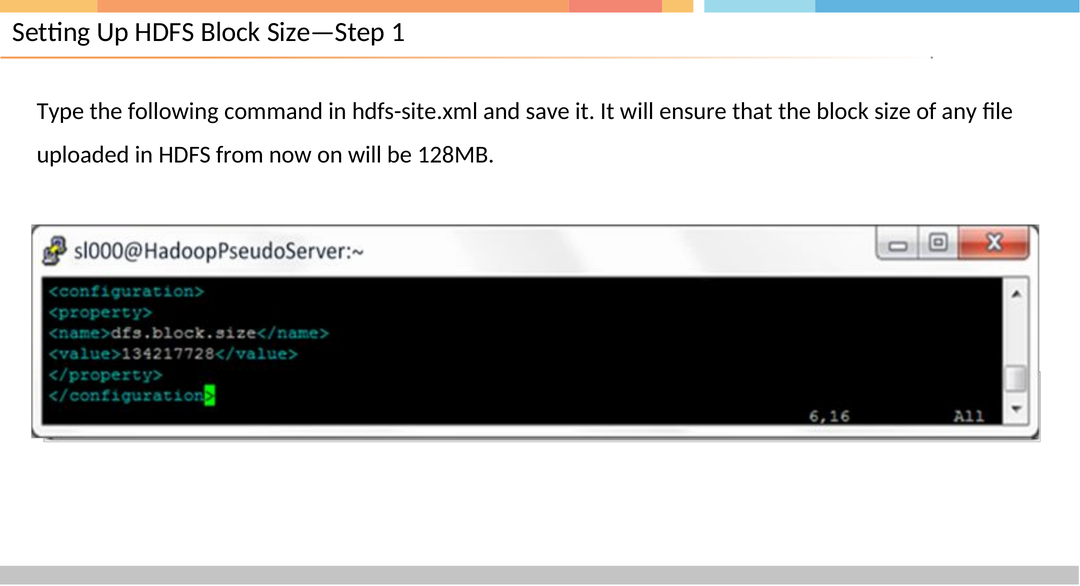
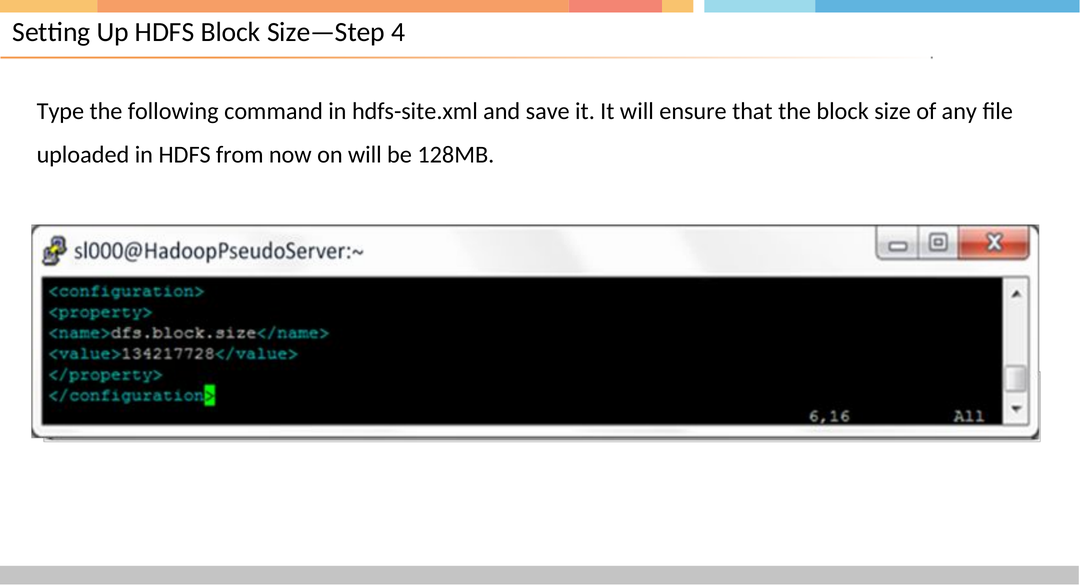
1: 1 -> 4
